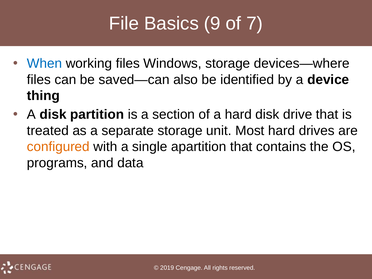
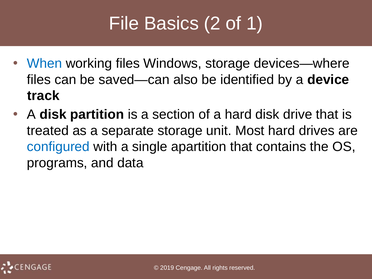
9: 9 -> 2
7: 7 -> 1
thing: thing -> track
configured colour: orange -> blue
